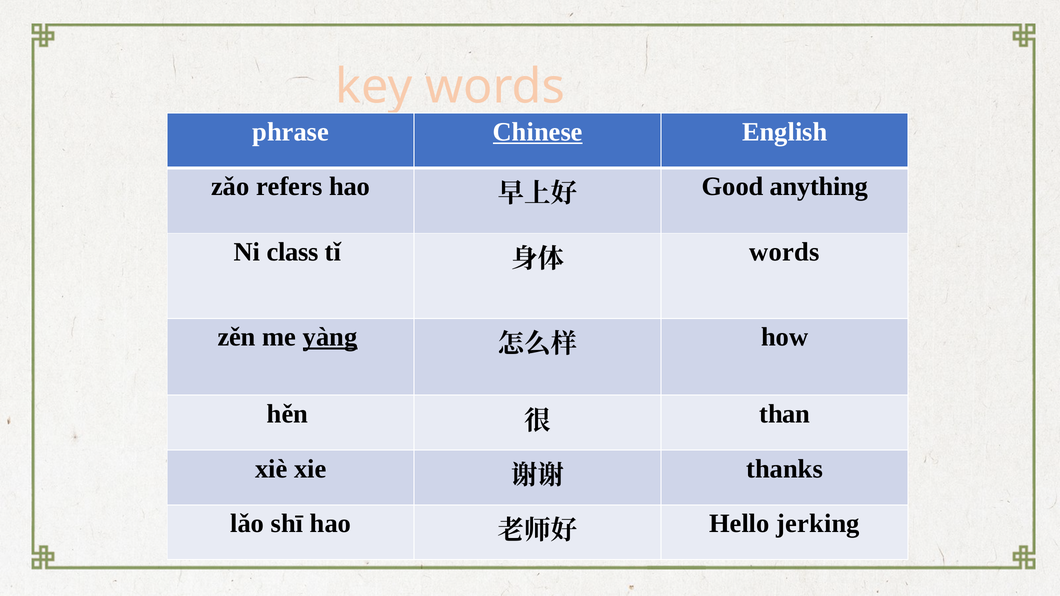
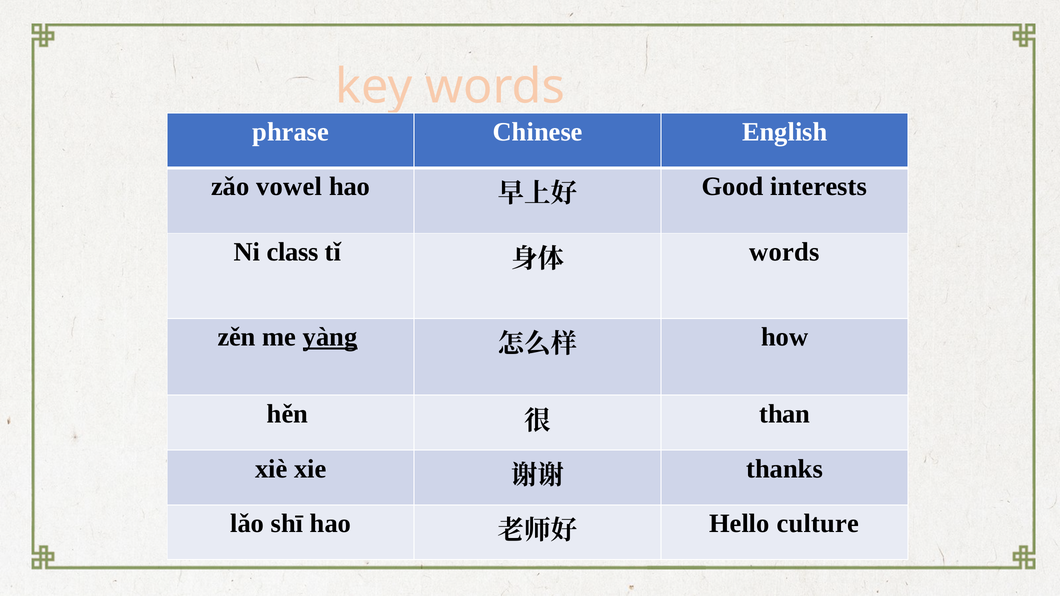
Chinese underline: present -> none
refers: refers -> vowel
anything: anything -> interests
jerking: jerking -> culture
